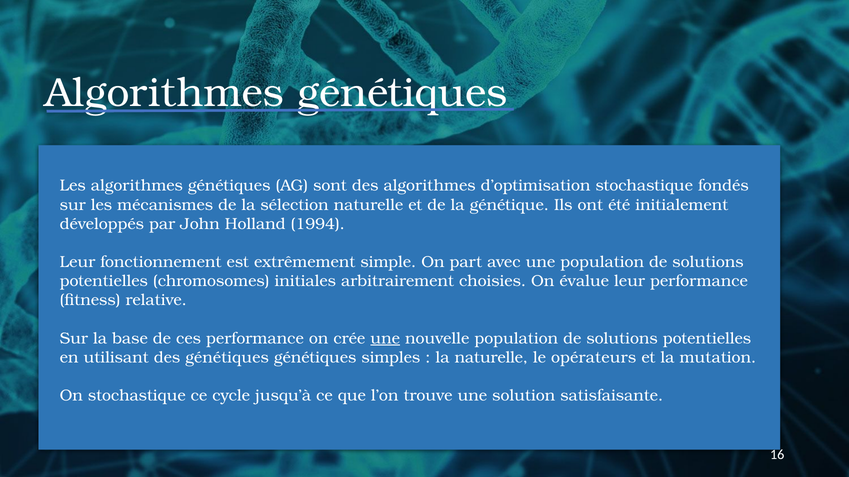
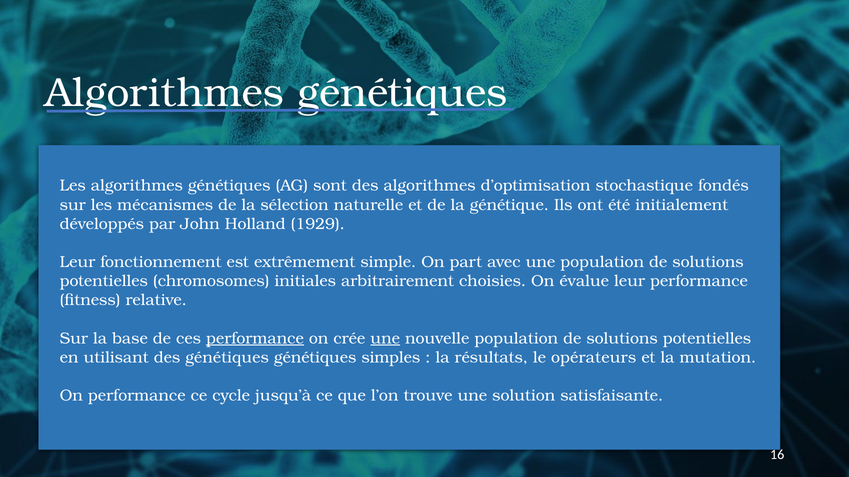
1994: 1994 -> 1929
performance at (255, 339) underline: none -> present
la naturelle: naturelle -> résultats
On stochastique: stochastique -> performance
